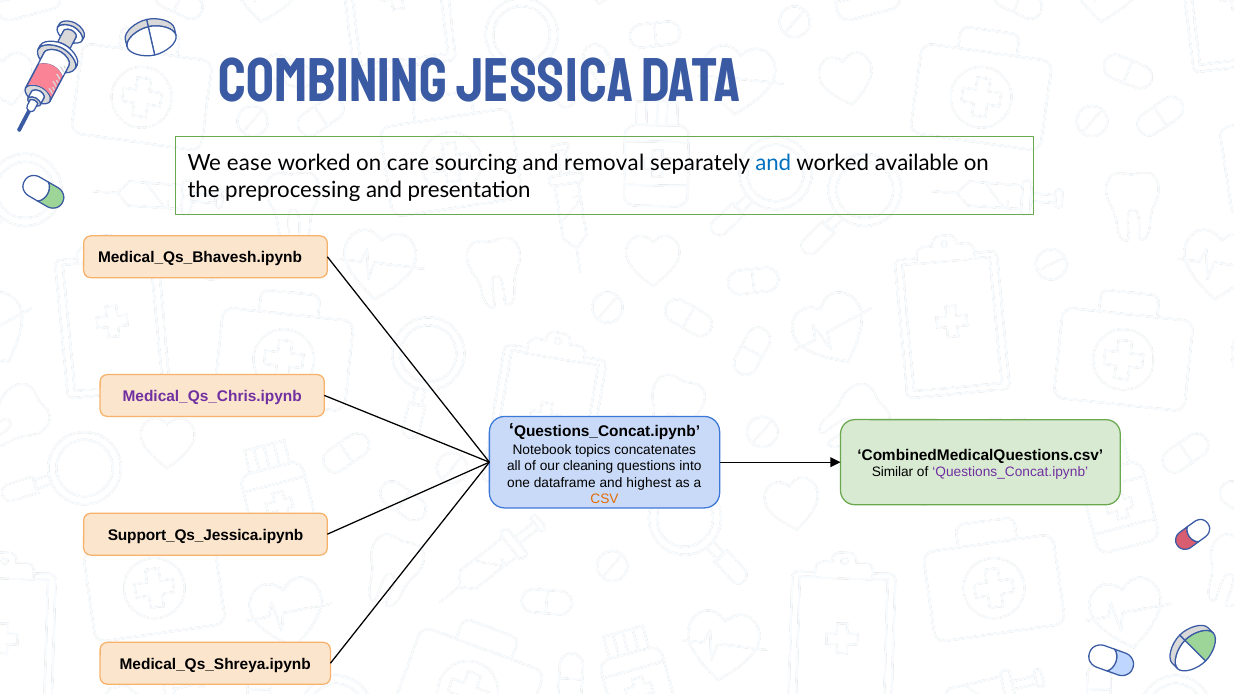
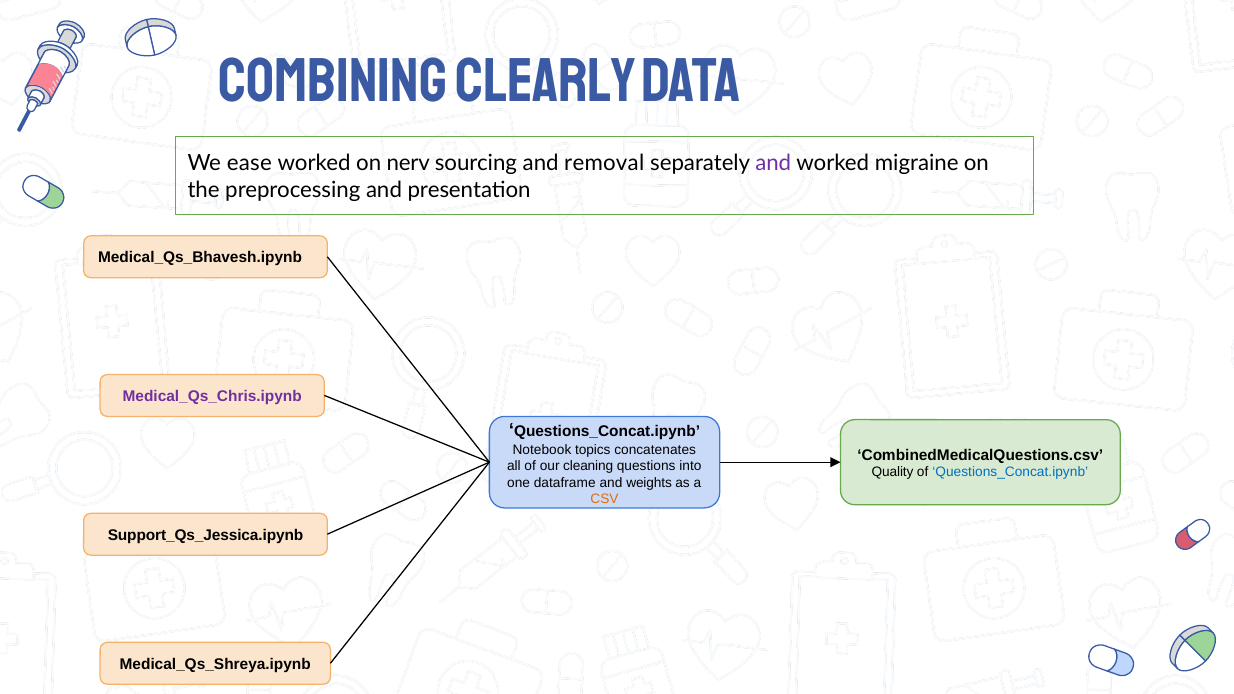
Jessica: Jessica -> Clearly
care: care -> nerv
and at (773, 164) colour: blue -> purple
available: available -> migraine
Similar: Similar -> Quality
Questions_Concat.ipynb at (1010, 473) colour: purple -> blue
highest: highest -> weights
